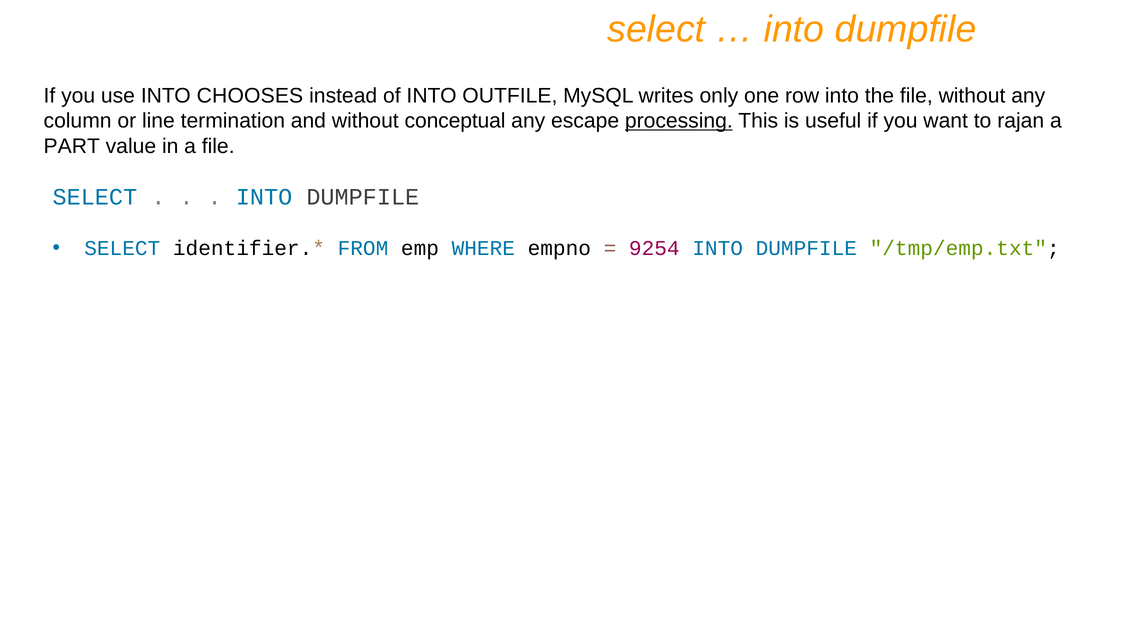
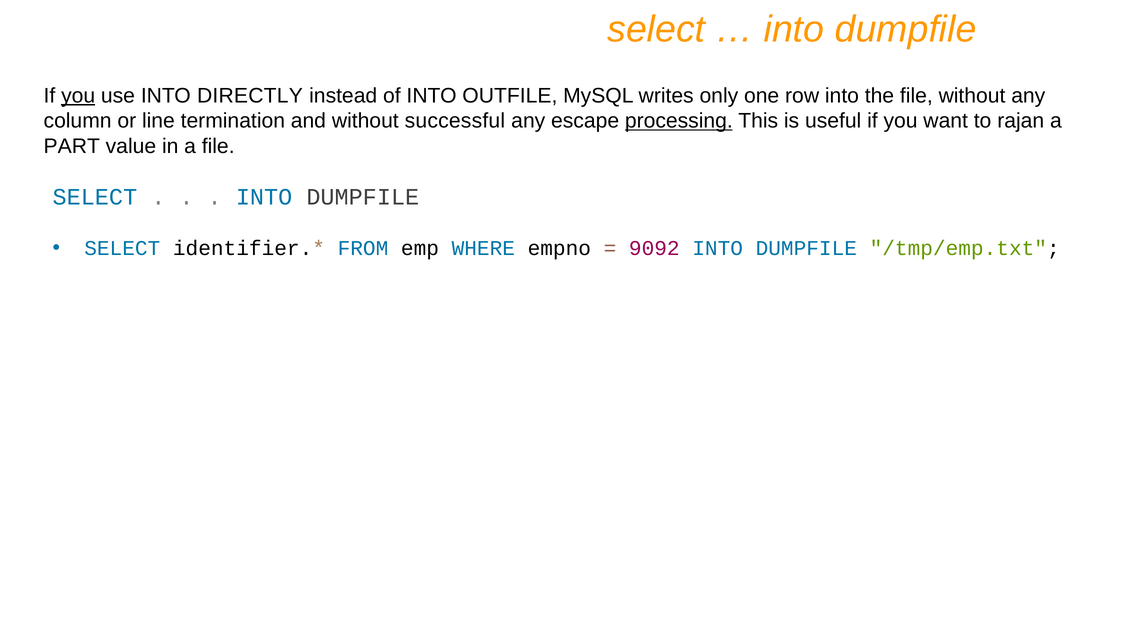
you at (78, 96) underline: none -> present
CHOOSES: CHOOSES -> DIRECTLY
conceptual: conceptual -> successful
9254: 9254 -> 9092
